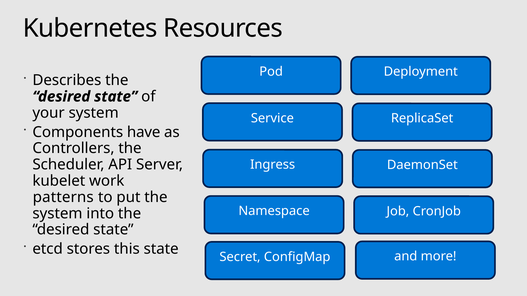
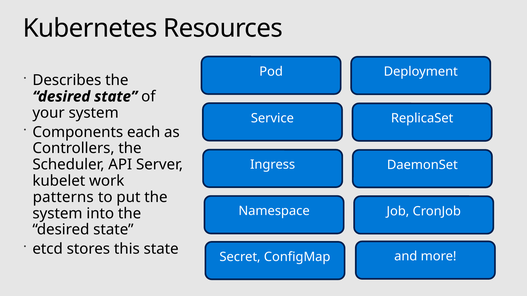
have: have -> each
